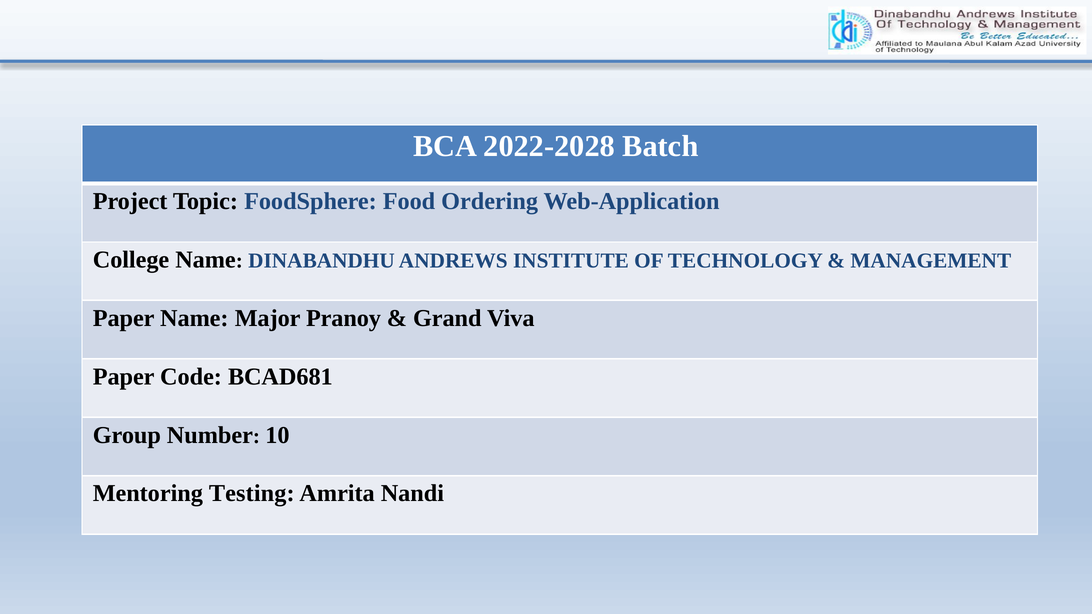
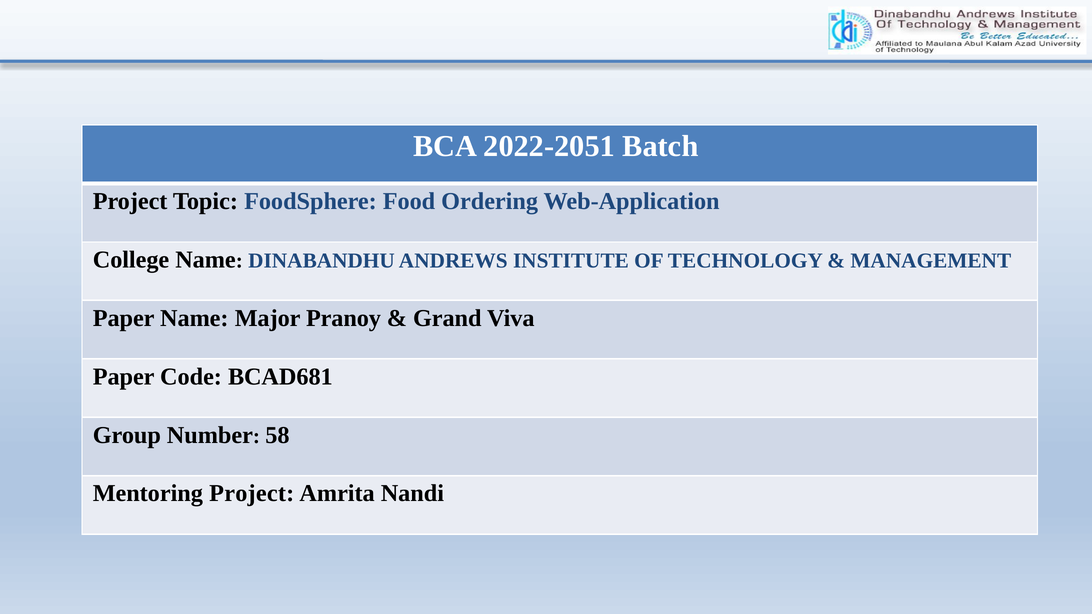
2022-2028: 2022-2028 -> 2022-2051
10: 10 -> 58
Mentoring Testing: Testing -> Project
